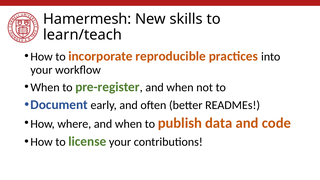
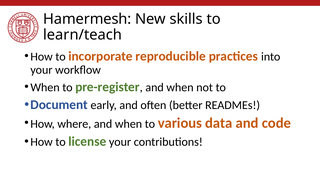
publish: publish -> various
